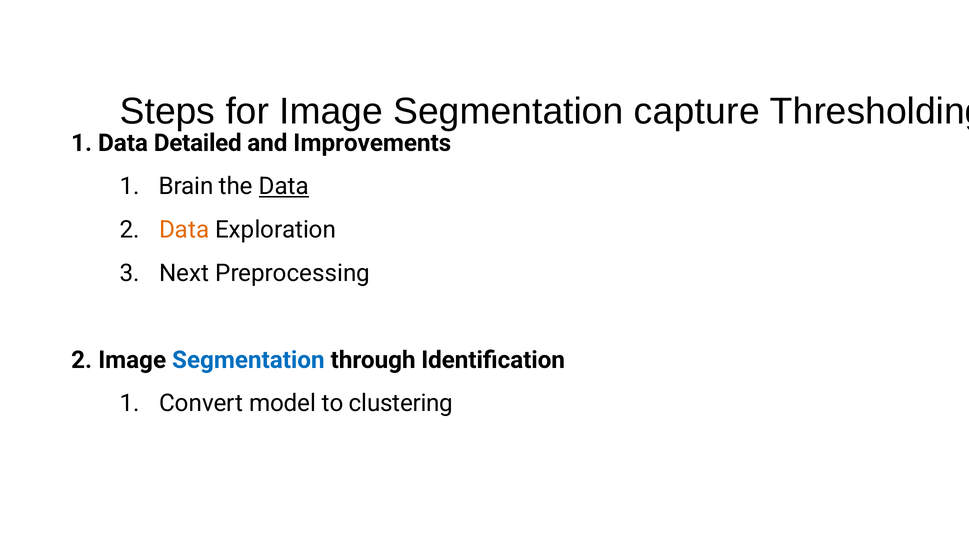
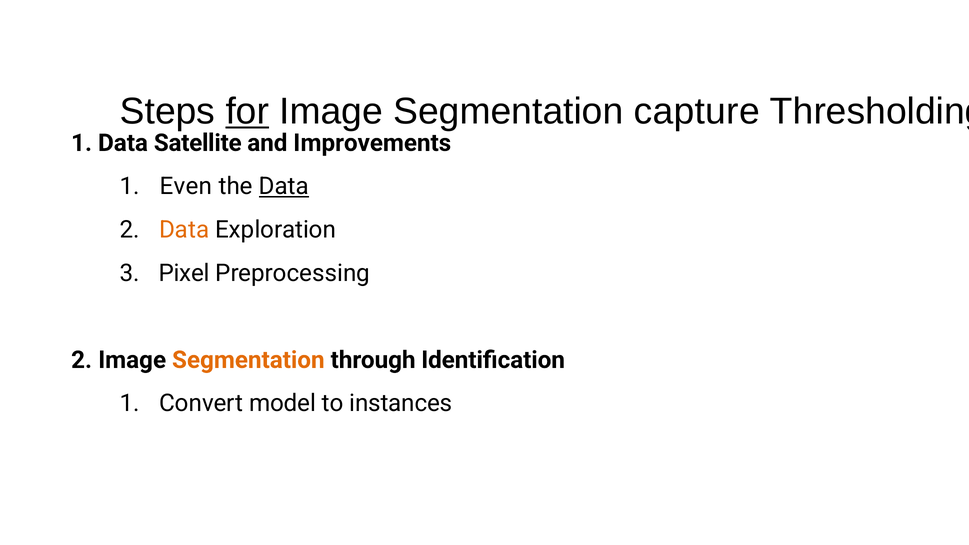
for underline: none -> present
Detailed: Detailed -> Satellite
Brain: Brain -> Even
Next: Next -> Pixel
Segmentation at (248, 360) colour: blue -> orange
clustering: clustering -> instances
